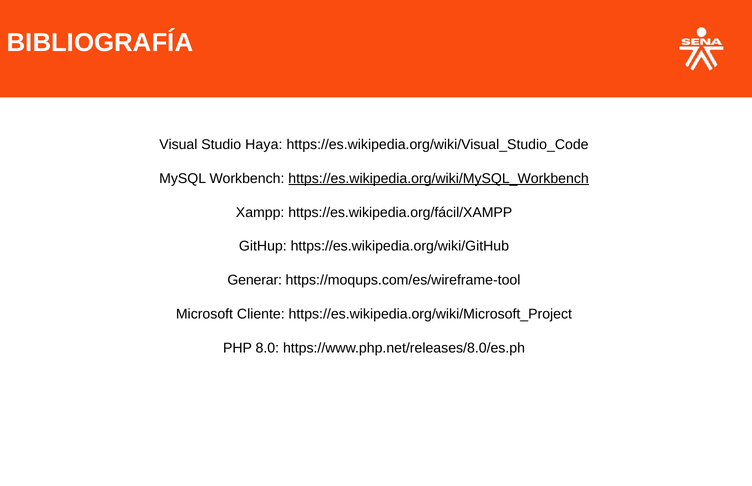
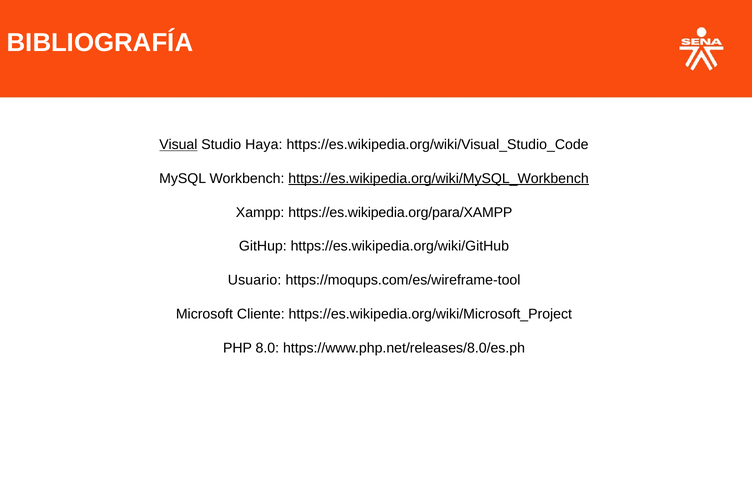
Visual underline: none -> present
https://es.wikipedia.org/fácil/XAMPP: https://es.wikipedia.org/fácil/XAMPP -> https://es.wikipedia.org/para/XAMPP
Generar: Generar -> Usuario
